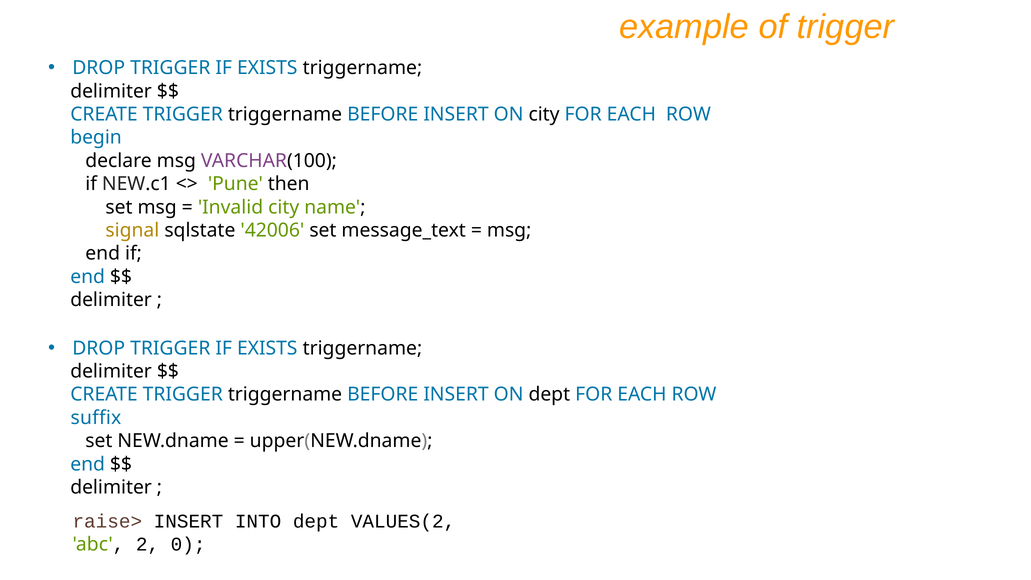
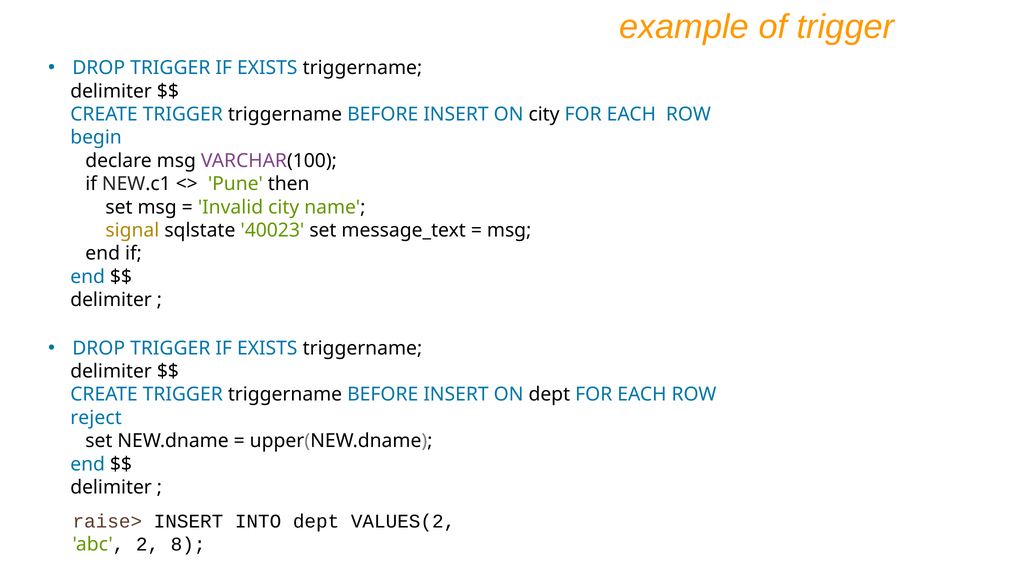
42006: 42006 -> 40023
suffix: suffix -> reject
0: 0 -> 8
